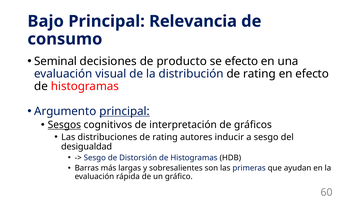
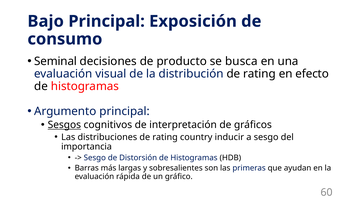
Relevancia: Relevancia -> Exposición
se efecto: efecto -> busca
principal at (125, 112) underline: present -> none
autores: autores -> country
desigualdad: desigualdad -> importancia
